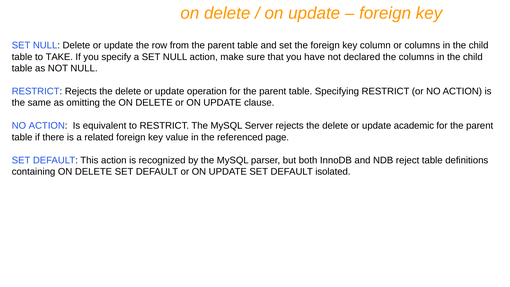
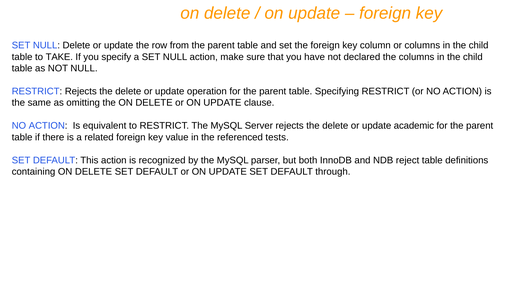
page: page -> tests
isolated: isolated -> through
